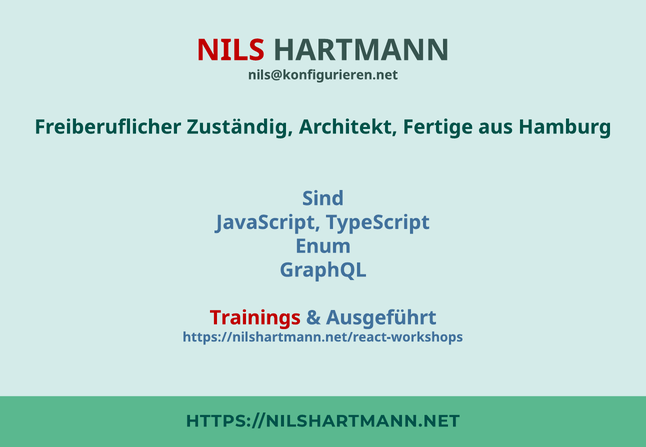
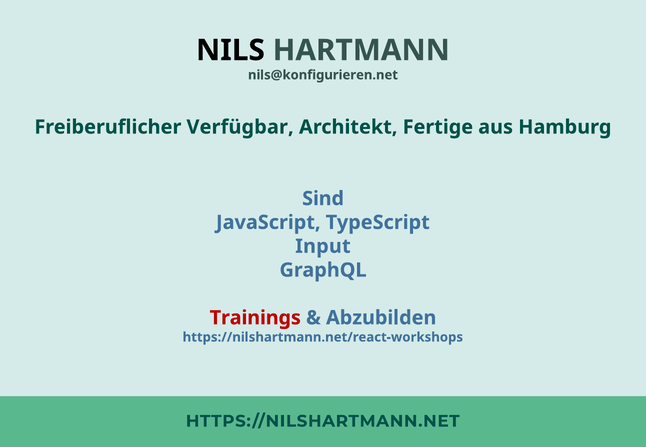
NILS colour: red -> black
Zuständig: Zuständig -> Verfügbar
Enum: Enum -> Input
Ausgeführt: Ausgeführt -> Abzubilden
